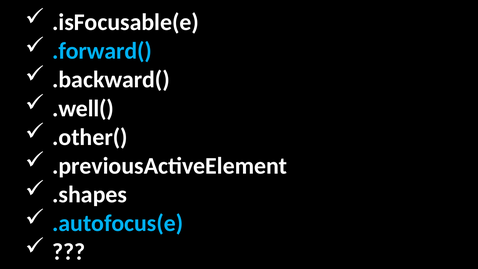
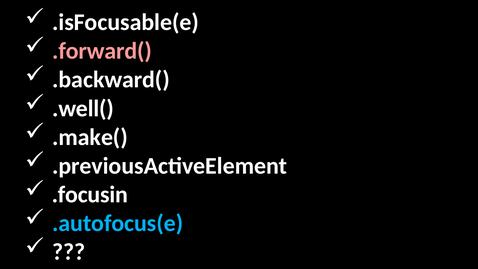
.forward( colour: light blue -> pink
.other(: .other( -> .make(
.shapes: .shapes -> .focusin
